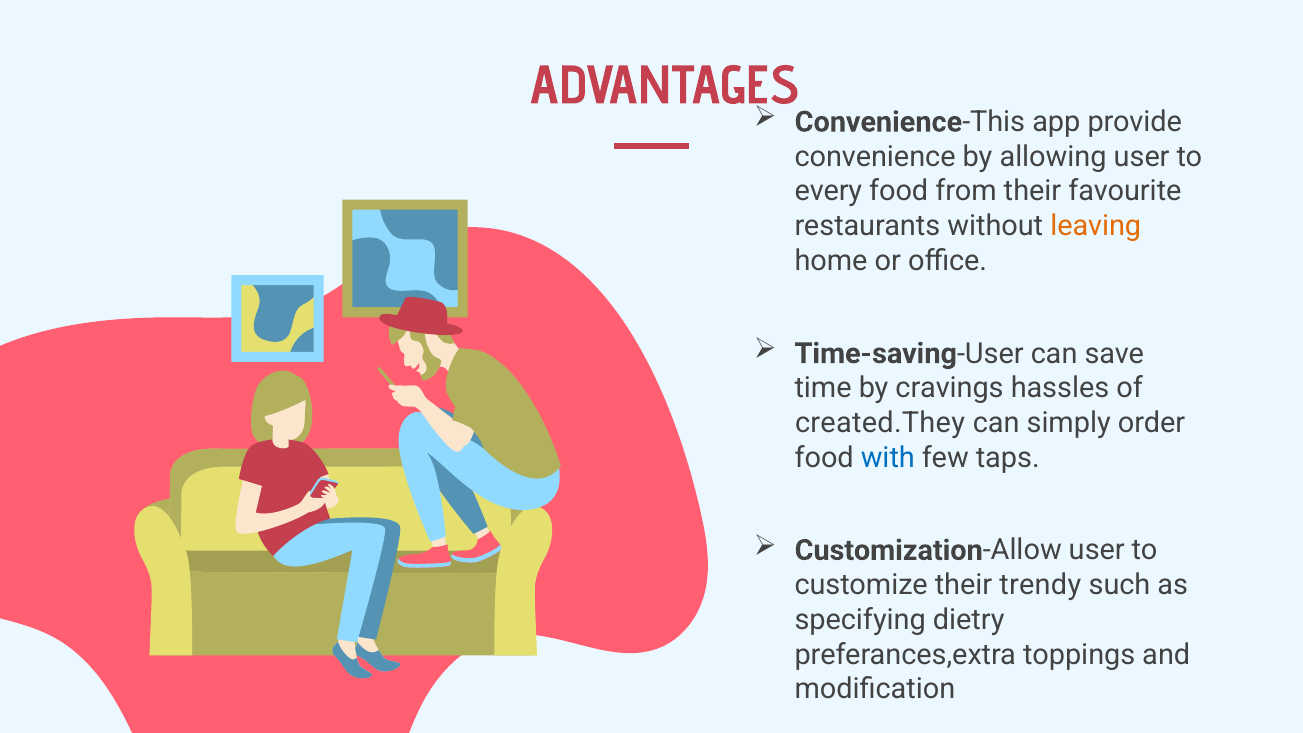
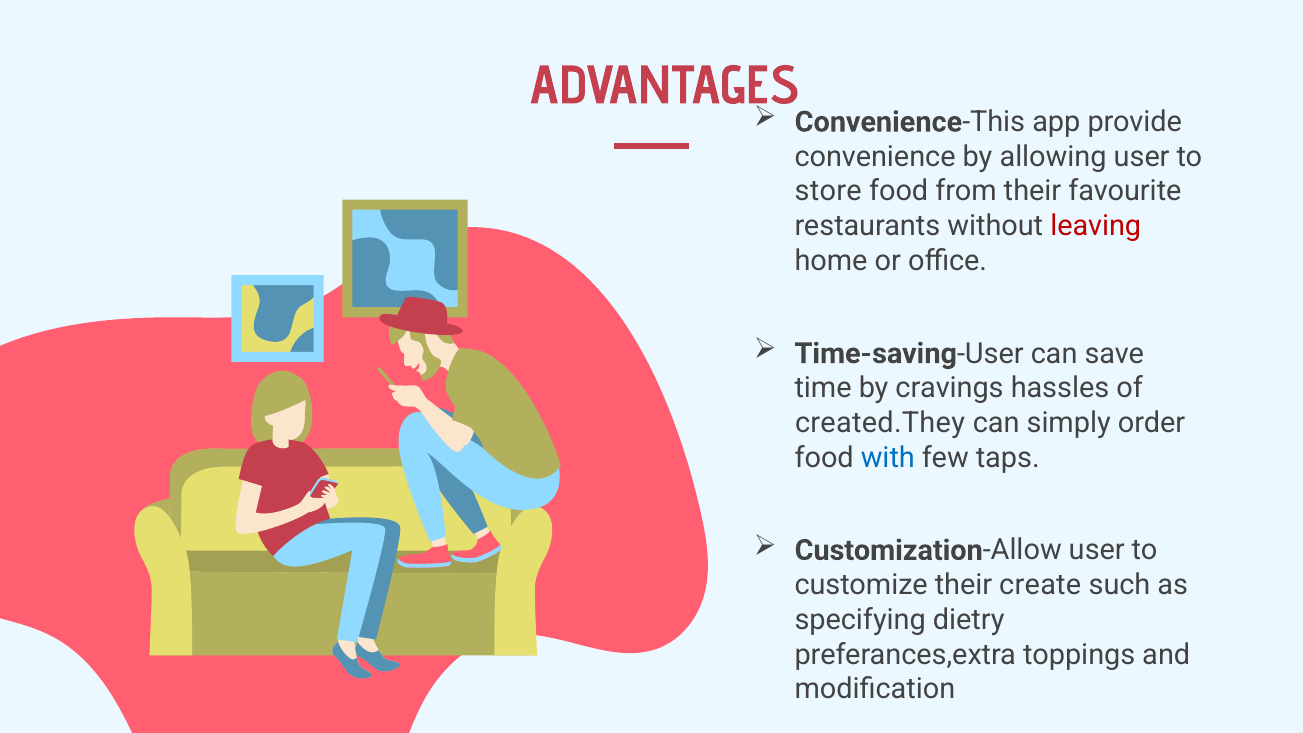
every: every -> store
leaving colour: orange -> red
trendy: trendy -> create
